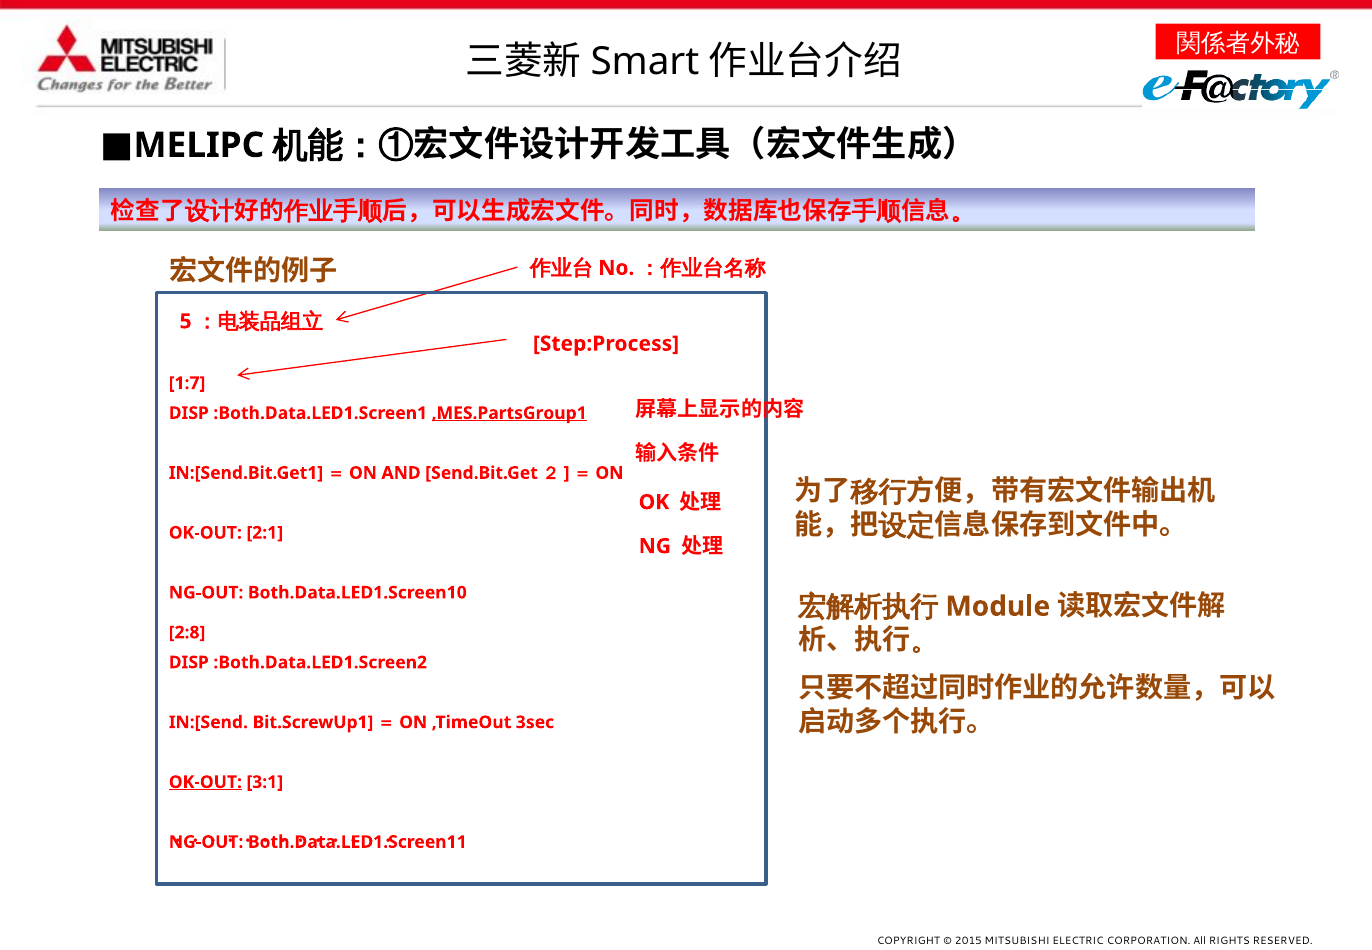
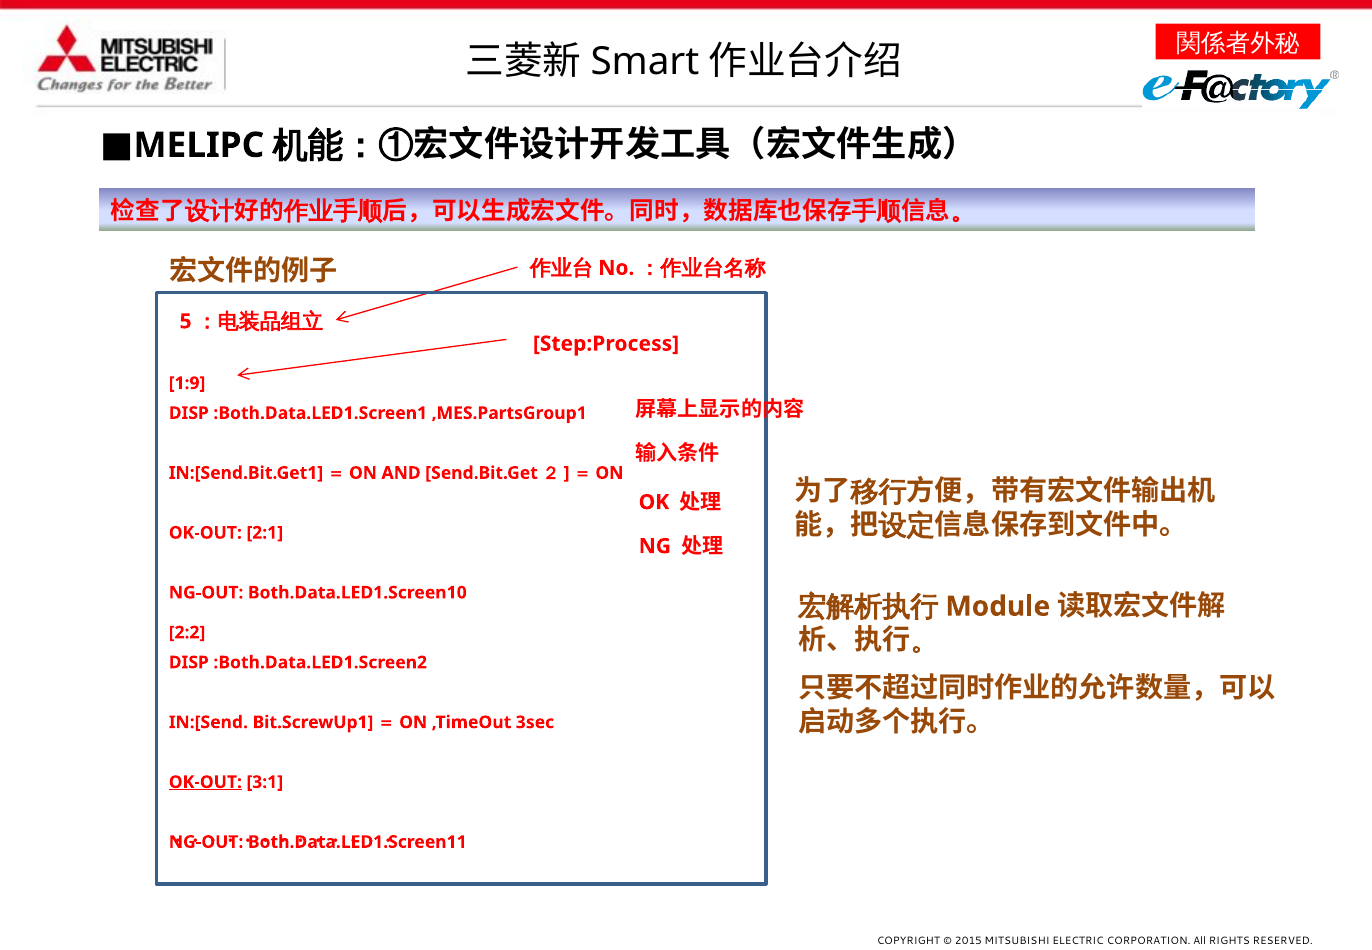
1:7: 1:7 -> 1:9
,MES.PartsGroup1 underline: present -> none
2:8: 2:8 -> 2:2
